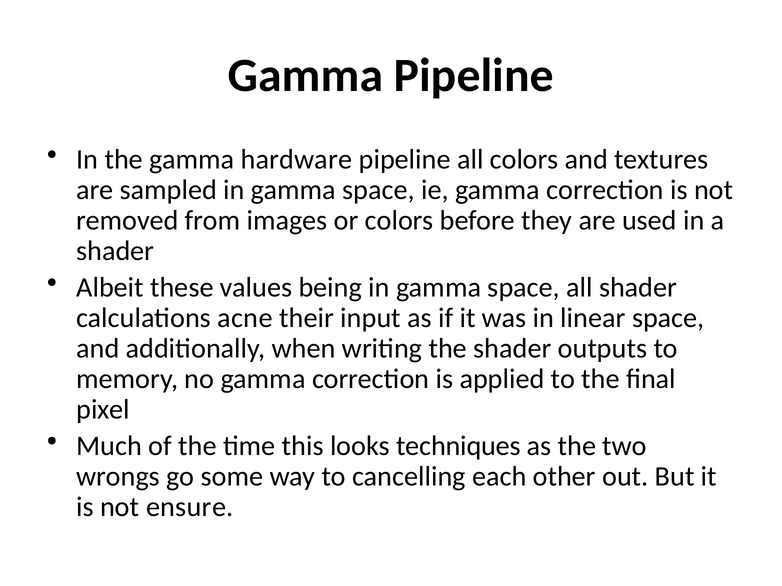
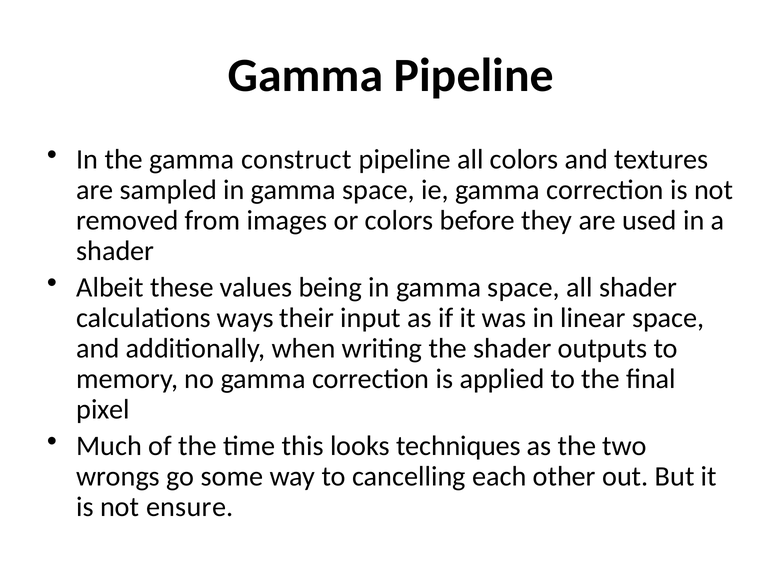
hardware: hardware -> construct
acne: acne -> ways
